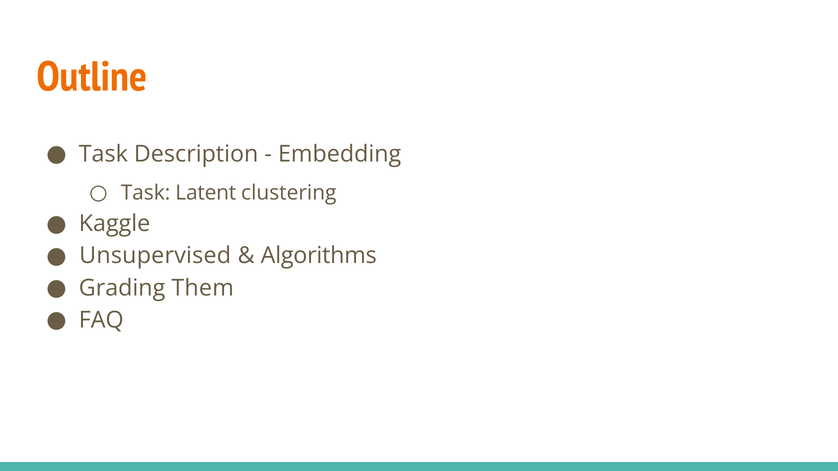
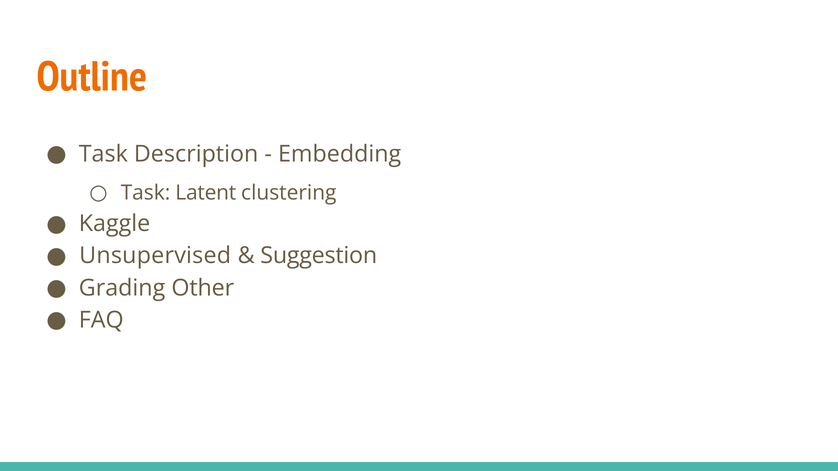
Algorithms: Algorithms -> Suggestion
Them: Them -> Other
